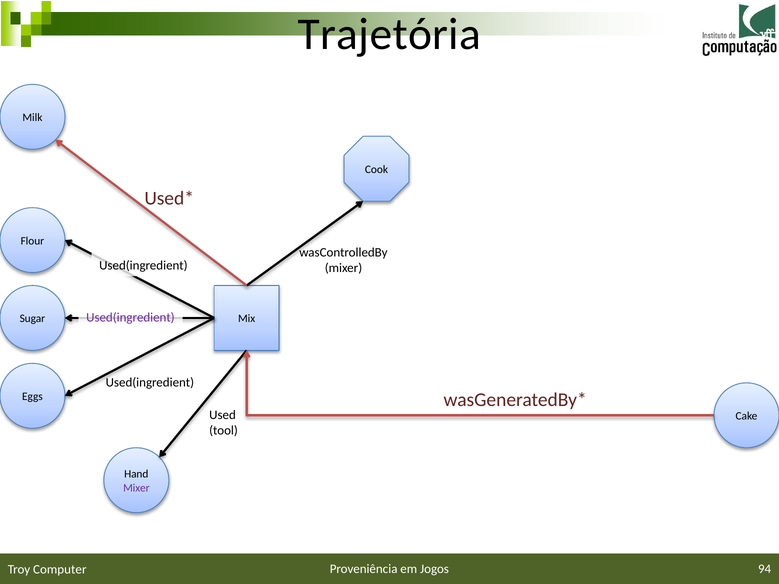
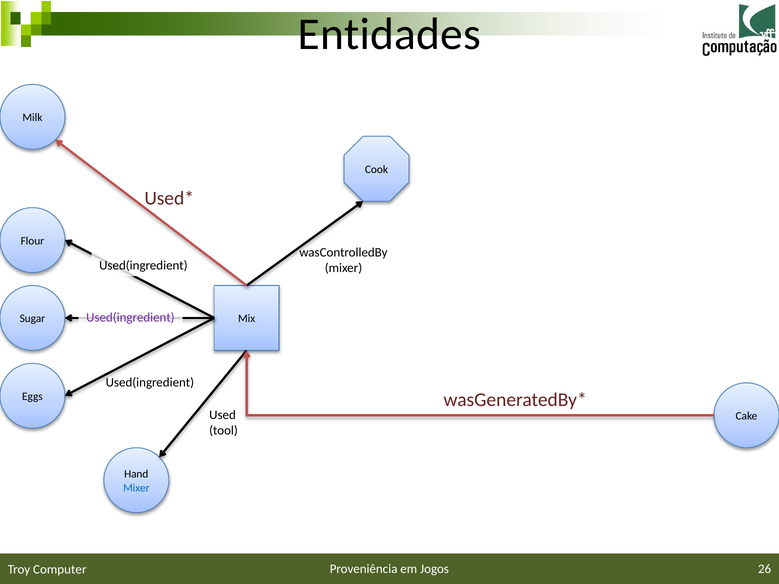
Trajetória: Trajetória -> Entidades
Mixer at (136, 488) colour: purple -> blue
94: 94 -> 26
